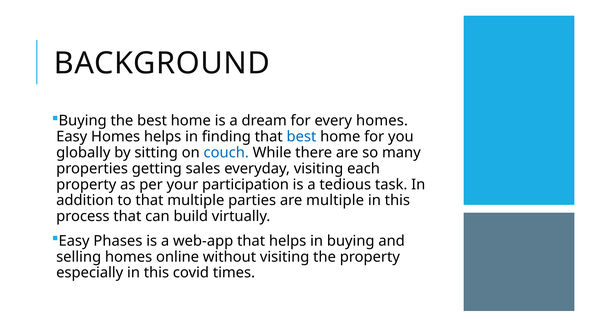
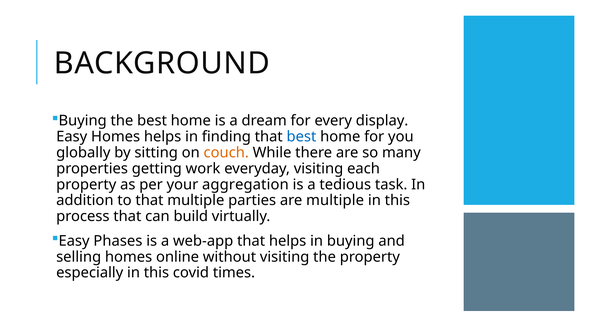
every homes: homes -> display
couch colour: blue -> orange
sales: sales -> work
participation: participation -> aggregation
